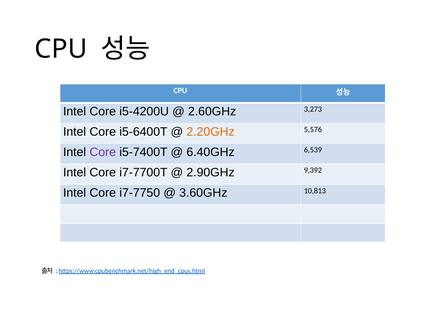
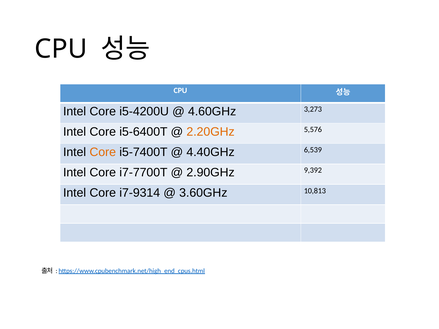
2.60GHz: 2.60GHz -> 4.60GHz
Core at (103, 152) colour: purple -> orange
6.40GHz: 6.40GHz -> 4.40GHz
i7-7750: i7-7750 -> i7-9314
